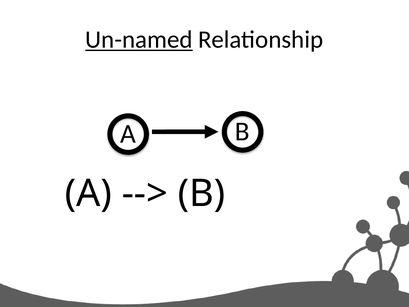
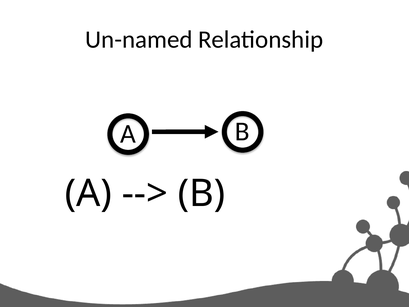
Un-named underline: present -> none
